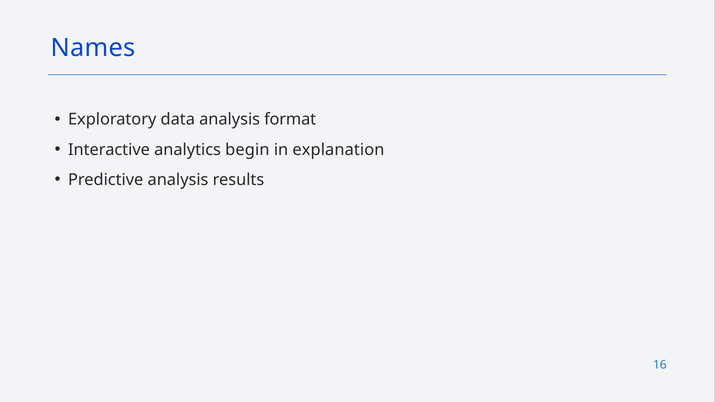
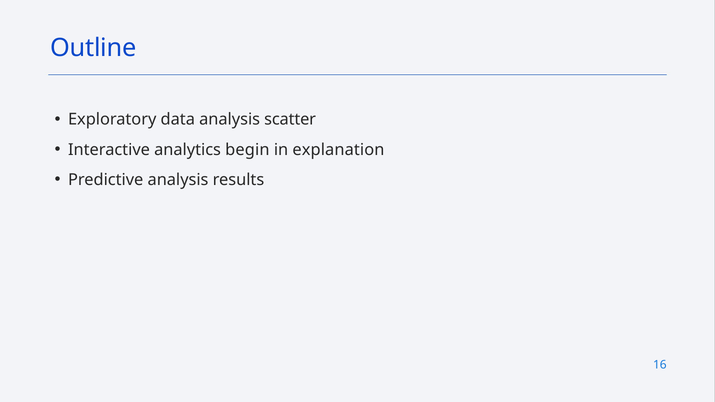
Names: Names -> Outline
format: format -> scatter
